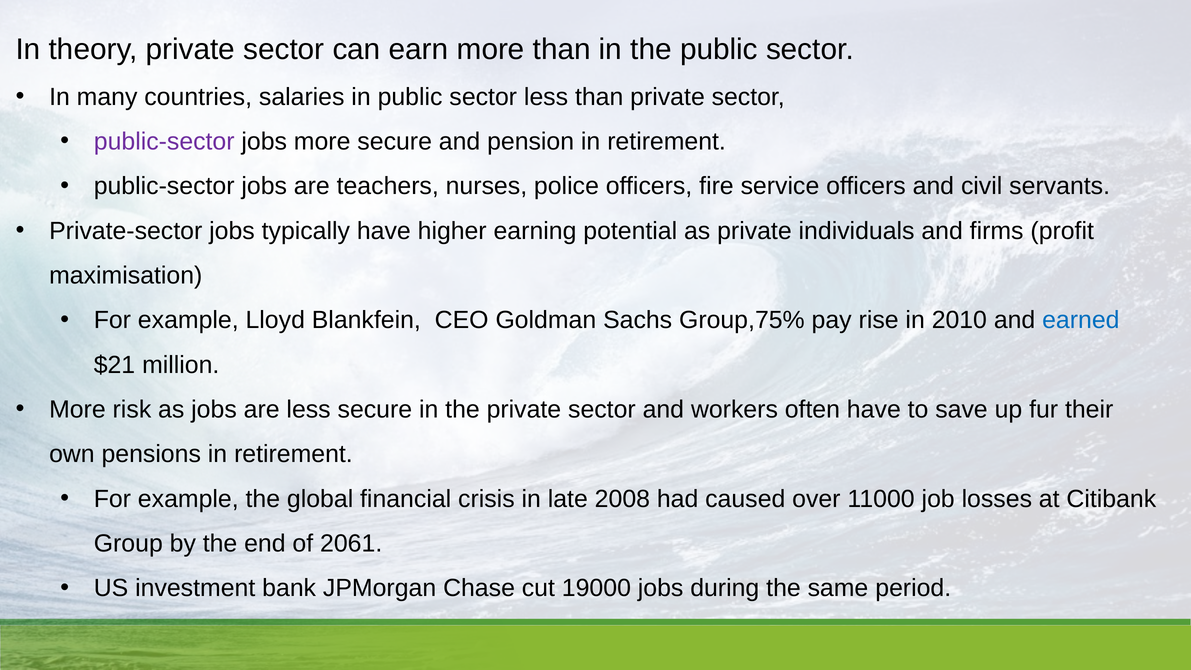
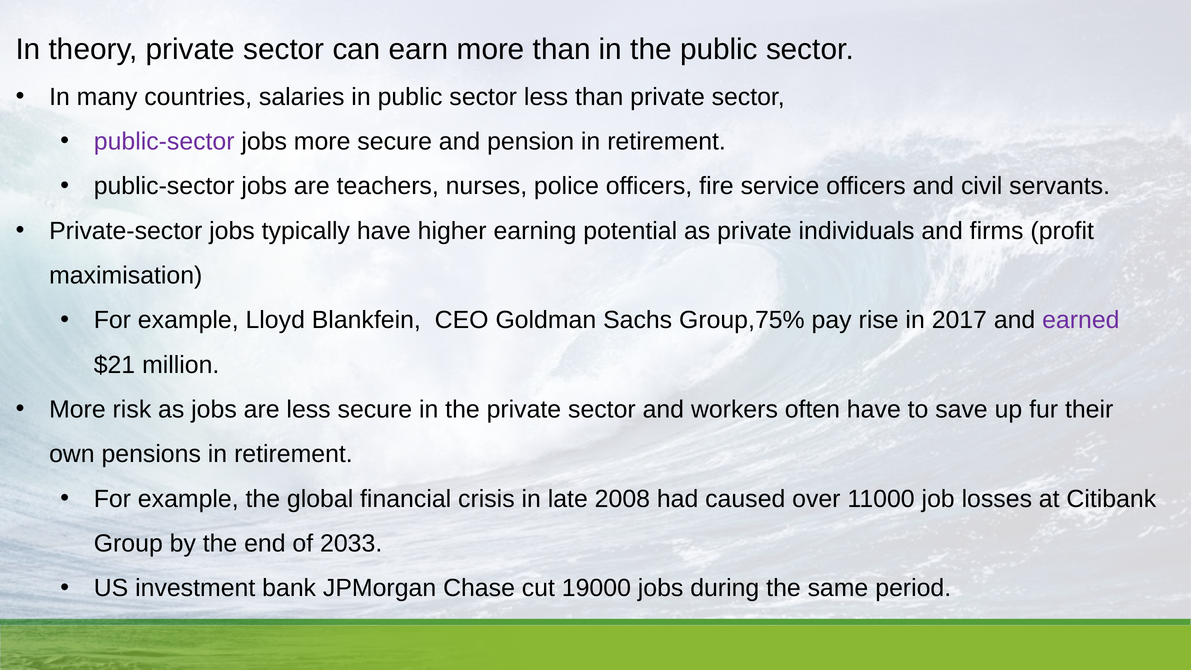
2010: 2010 -> 2017
earned colour: blue -> purple
2061: 2061 -> 2033
